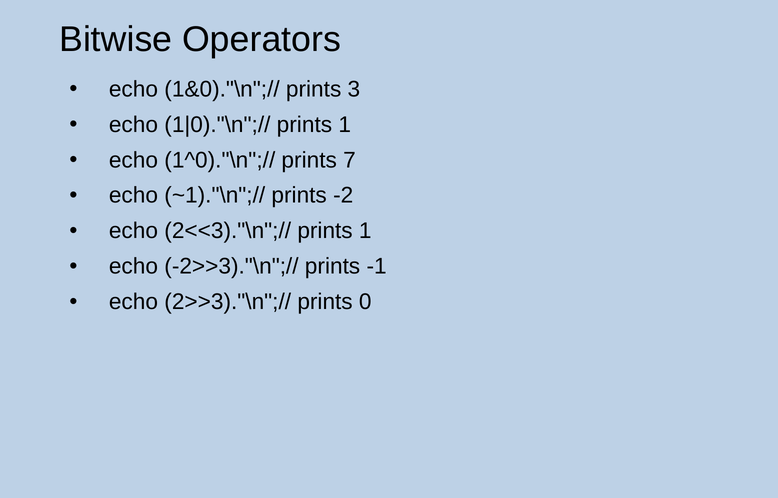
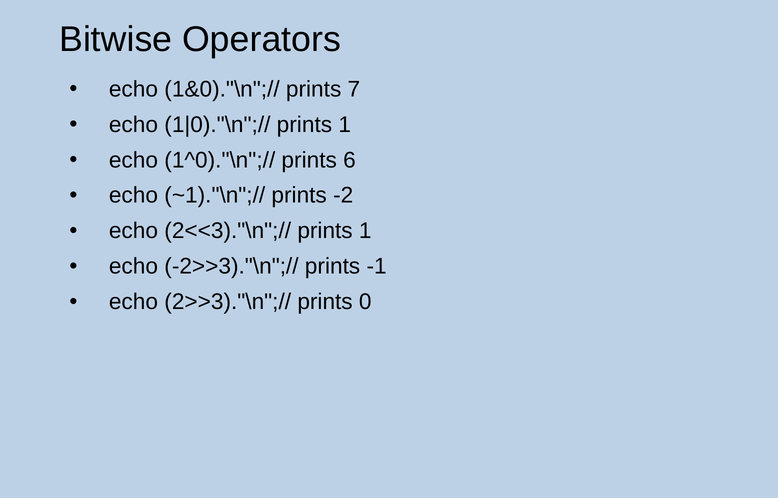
3: 3 -> 7
7: 7 -> 6
